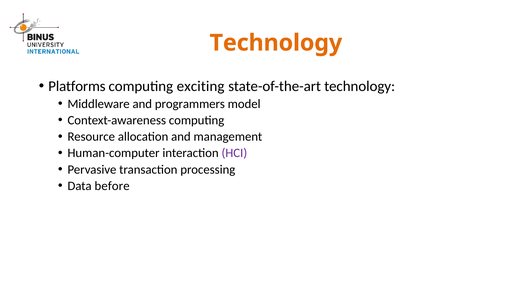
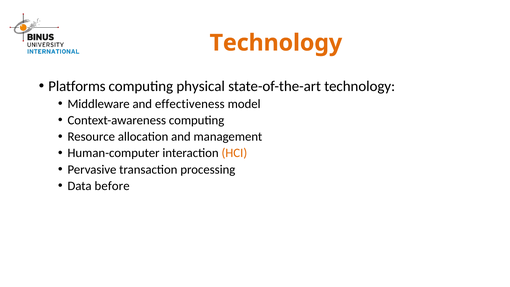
exciting: exciting -> physical
programmers: programmers -> effectiveness
HCI colour: purple -> orange
